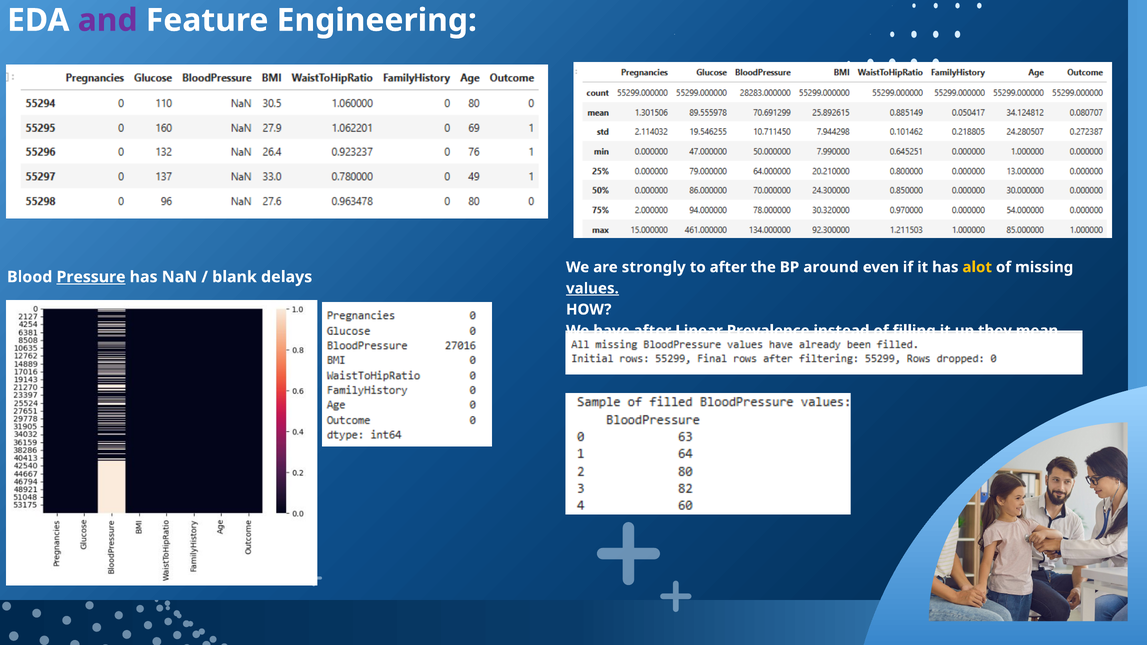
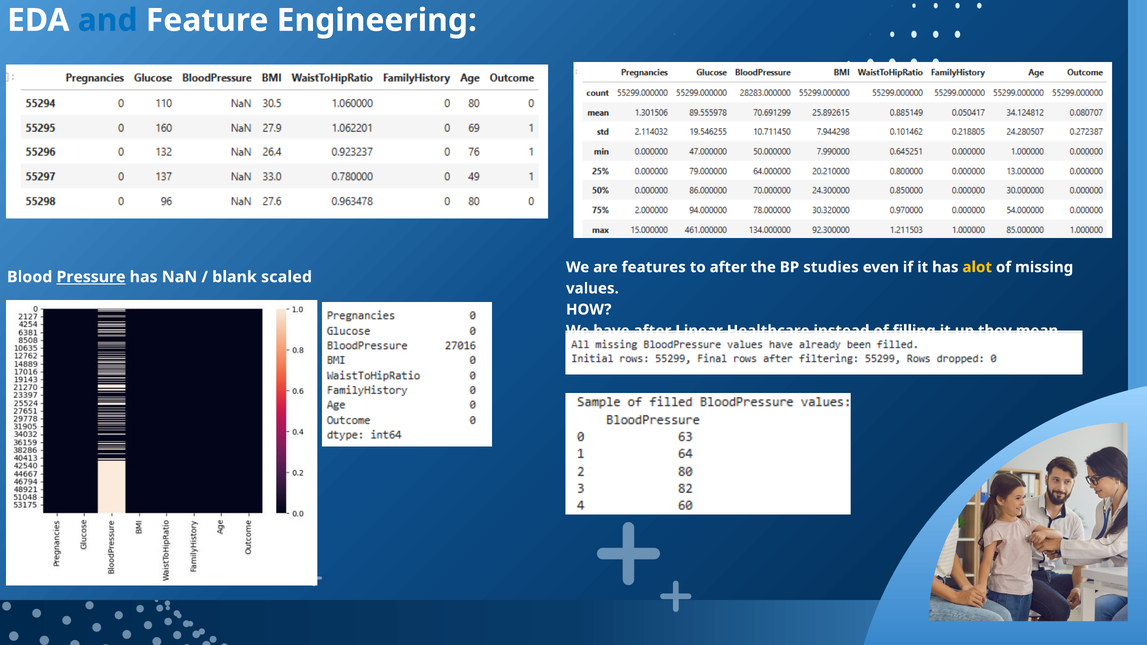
and colour: purple -> blue
strongly: strongly -> features
around: around -> studies
delays: delays -> scaled
values underline: present -> none
Prevalence: Prevalence -> Healthcare
